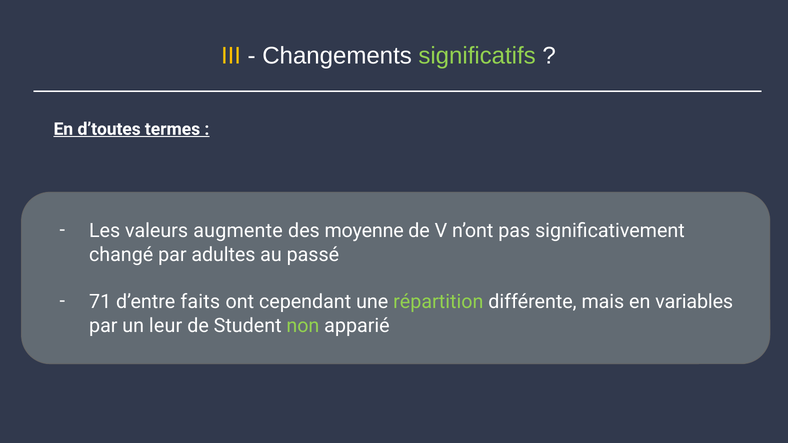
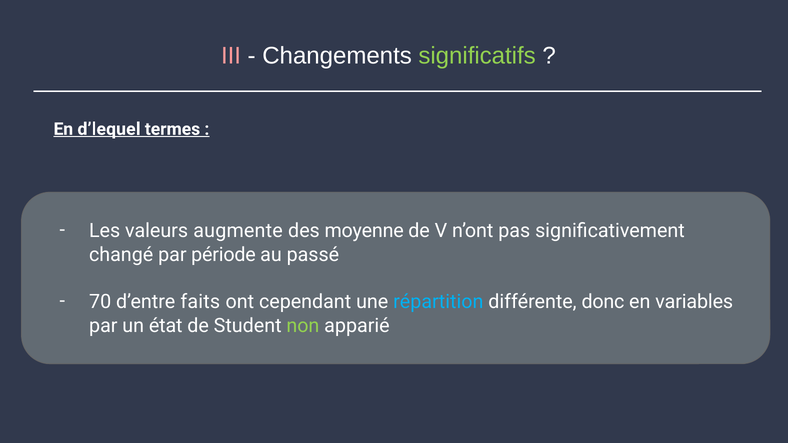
III colour: yellow -> pink
d’toutes: d’toutes -> d’lequel
adultes: adultes -> période
71: 71 -> 70
répartition colour: light green -> light blue
mais: mais -> donc
leur: leur -> état
